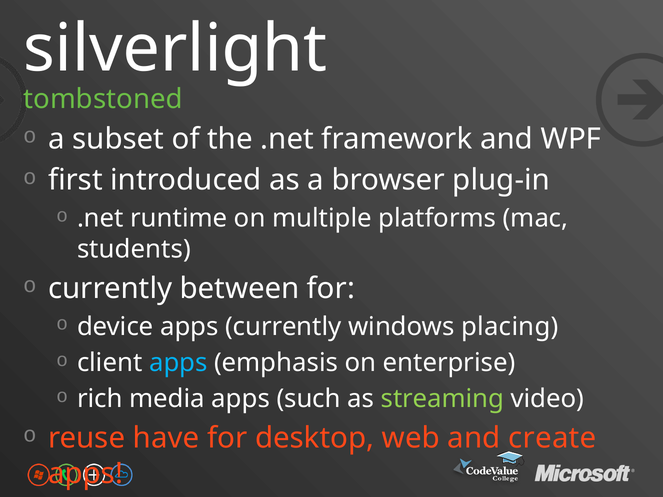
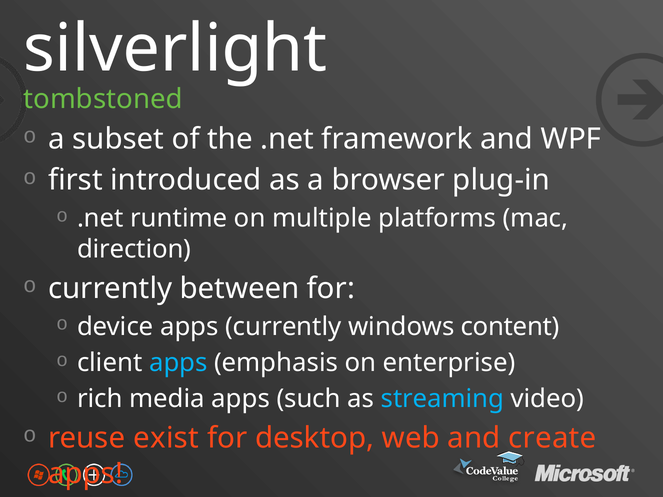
students: students -> direction
placing: placing -> content
streaming colour: light green -> light blue
have: have -> exist
